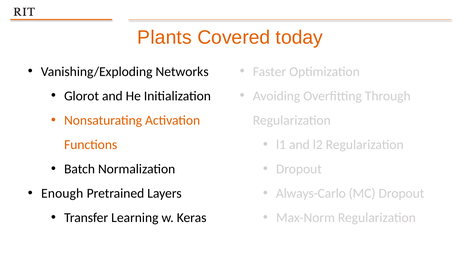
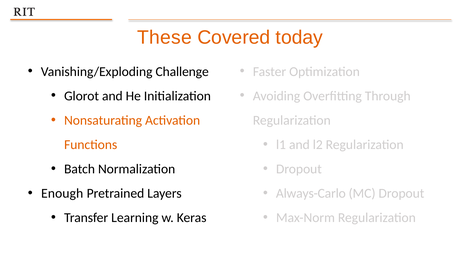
Plants: Plants -> These
Networks: Networks -> Challenge
